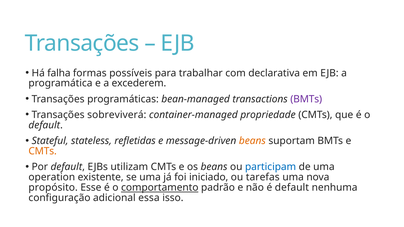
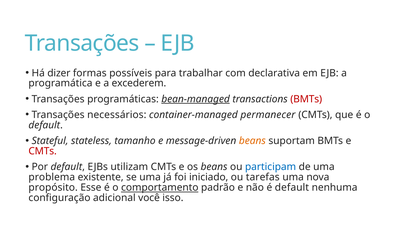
falha: falha -> dizer
bean-managed underline: none -> present
BMTs at (306, 99) colour: purple -> red
sobreviverá: sobreviverá -> necessários
propriedade: propriedade -> permanecer
refletidas: refletidas -> tamanho
CMTs at (43, 151) colour: orange -> red
operation: operation -> problema
essa: essa -> você
